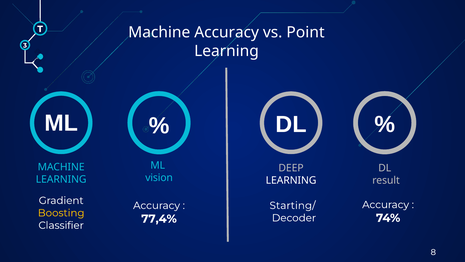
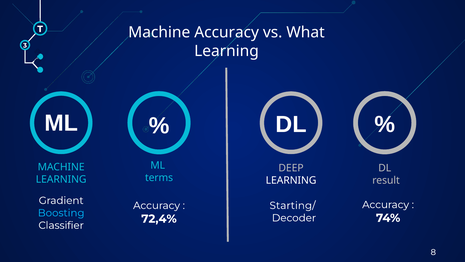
Point: Point -> What
vision: vision -> terms
Boosting colour: yellow -> light blue
77,4%: 77,4% -> 72,4%
